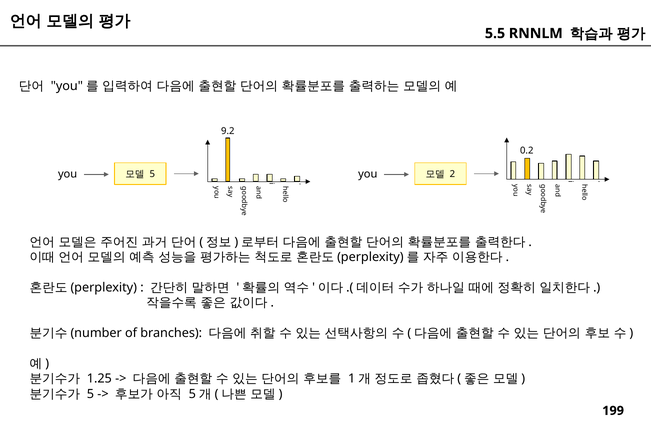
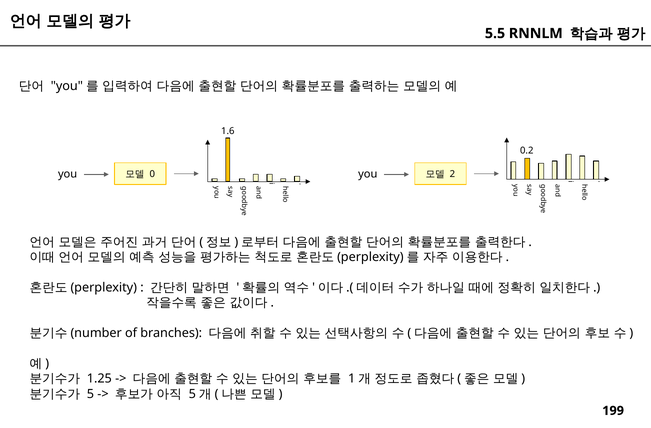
9.2: 9.2 -> 1.6
5 at (152, 174): 5 -> 0
